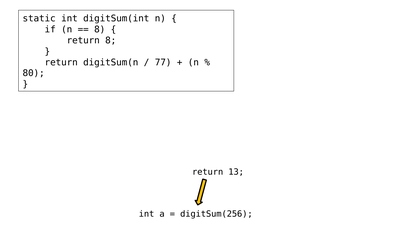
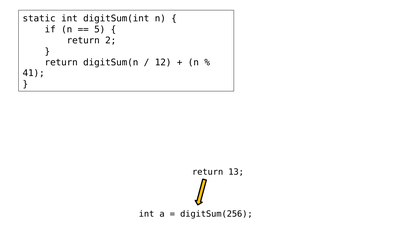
8 at (100, 29): 8 -> 5
return 8: 8 -> 2
77: 77 -> 12
80: 80 -> 41
